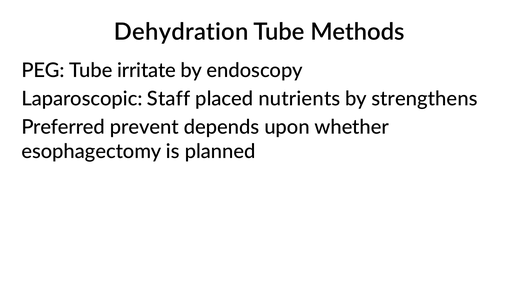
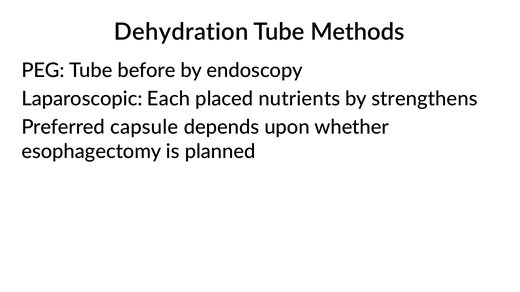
irritate: irritate -> before
Staff: Staff -> Each
prevent: prevent -> capsule
